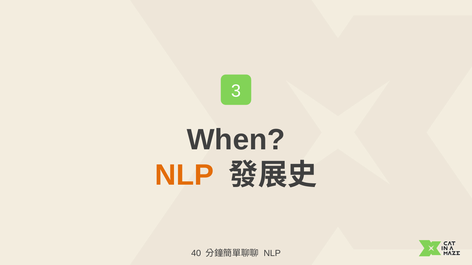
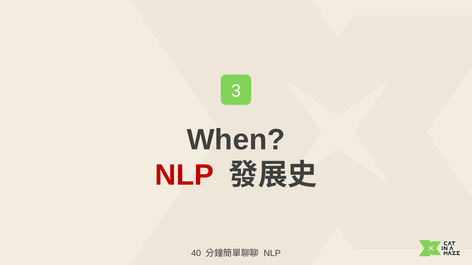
NLP at (184, 175) colour: orange -> red
